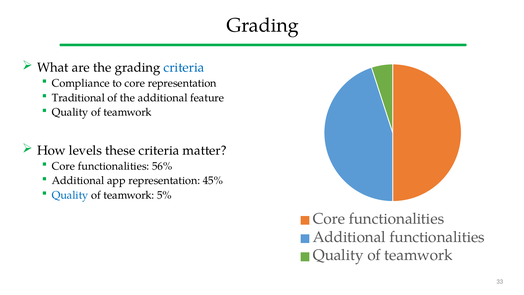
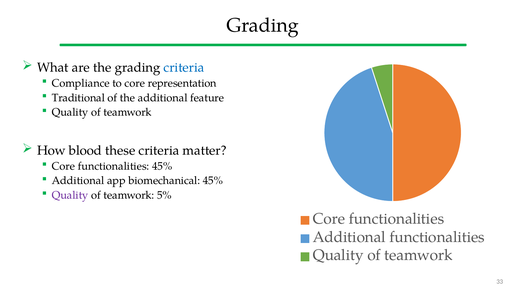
levels: levels -> blood
functionalities 56%: 56% -> 45%
app representation: representation -> biomechanical
Quality at (70, 195) colour: blue -> purple
